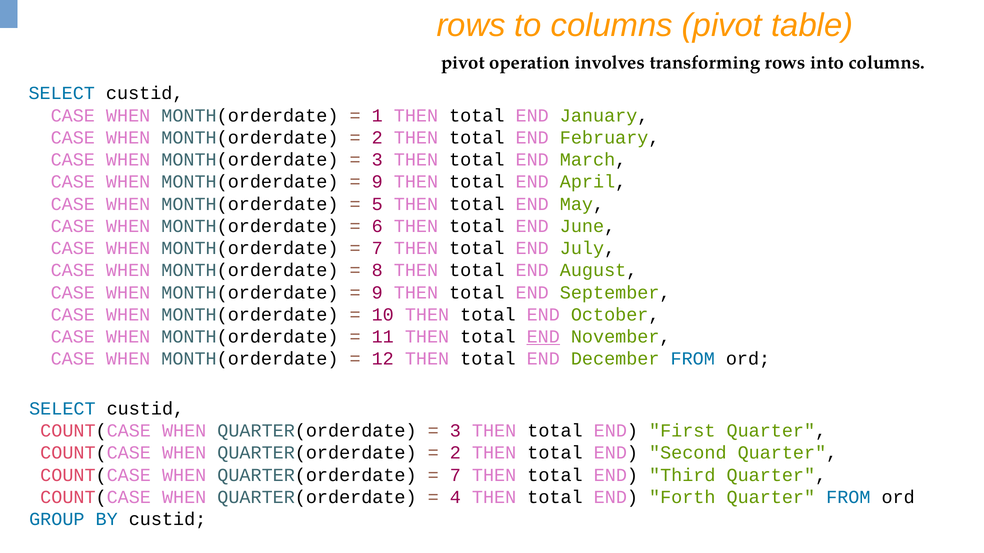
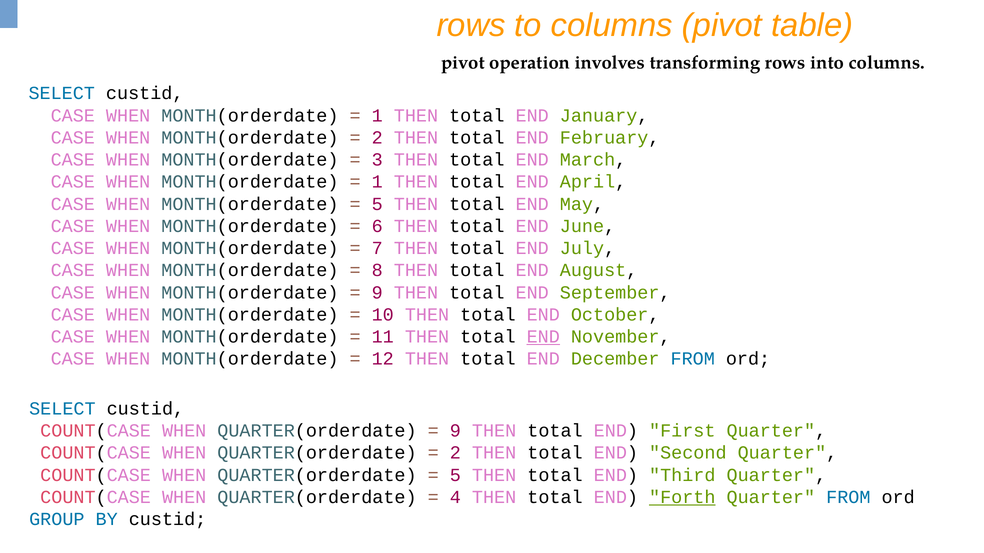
9 at (377, 182): 9 -> 1
3 at (455, 431): 3 -> 9
7 at (455, 475): 7 -> 5
Forth underline: none -> present
